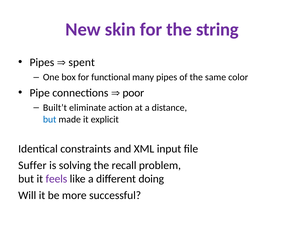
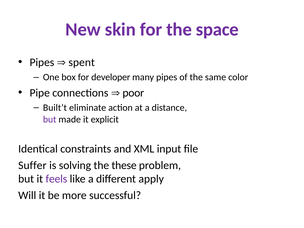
string: string -> space
functional: functional -> developer
but at (50, 119) colour: blue -> purple
recall: recall -> these
doing: doing -> apply
